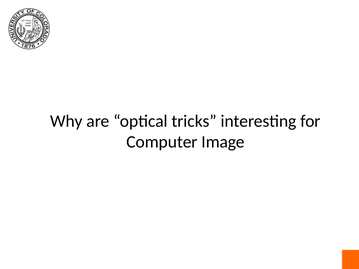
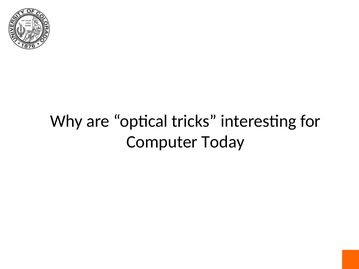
Image: Image -> Today
